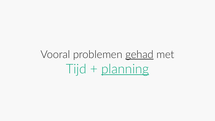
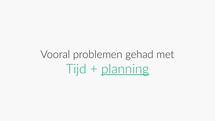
gehad underline: present -> none
